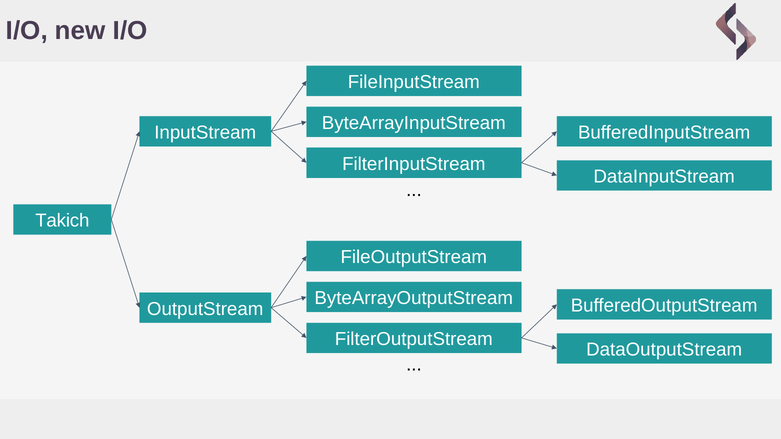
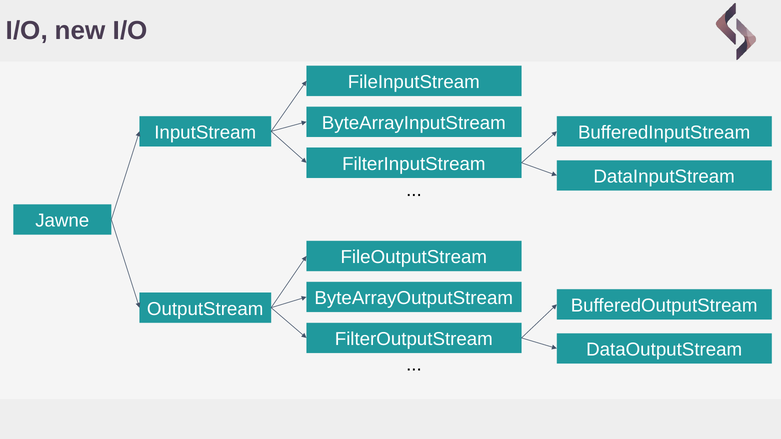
Takich: Takich -> Jawne
